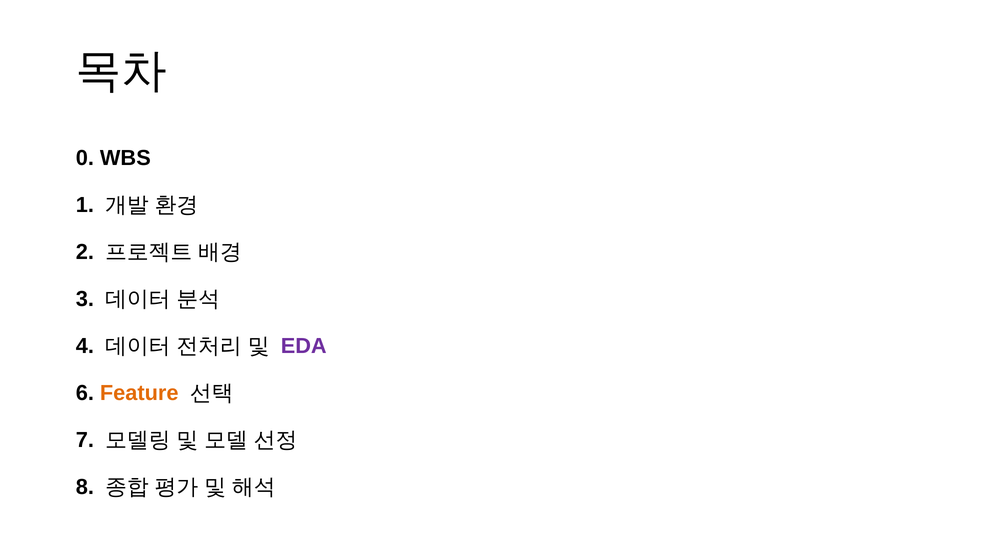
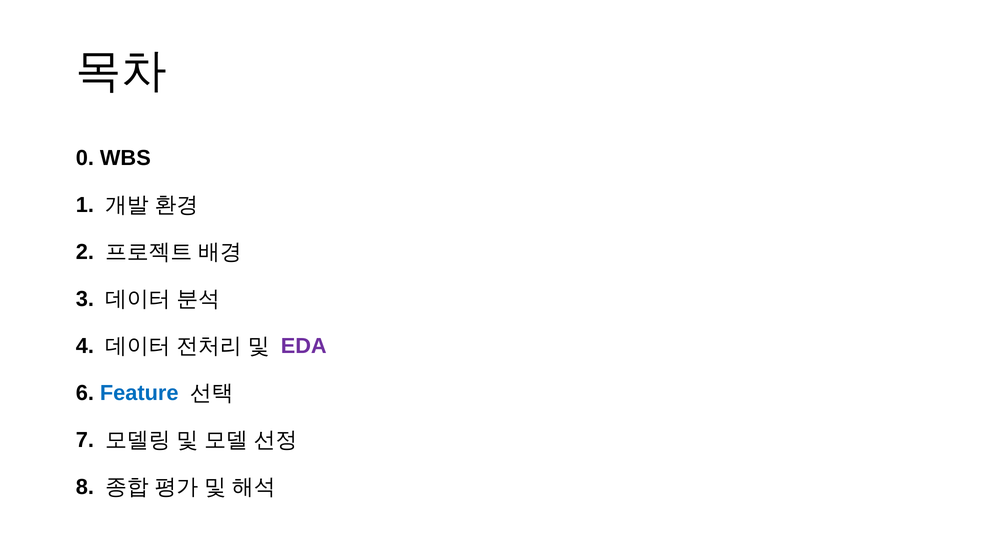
Feature colour: orange -> blue
